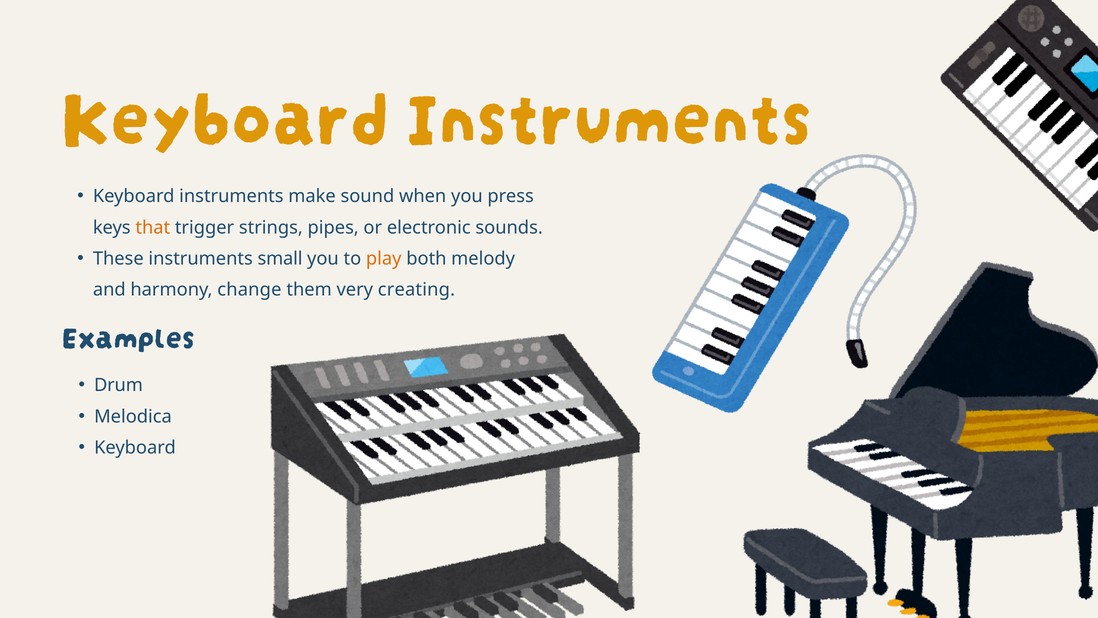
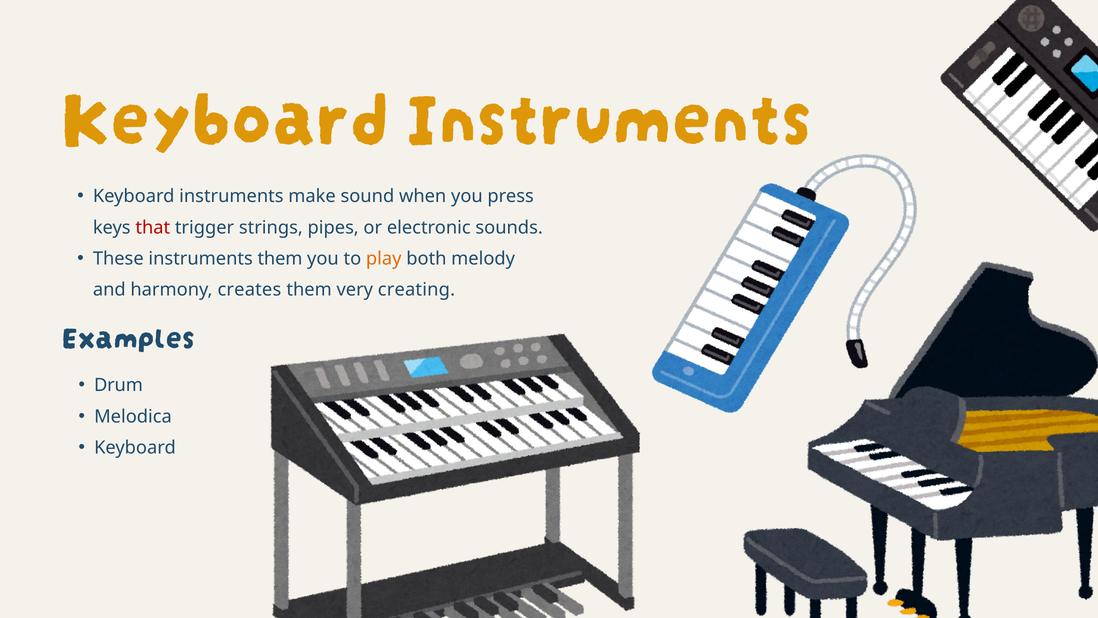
that colour: orange -> red
instruments small: small -> them
change: change -> creates
